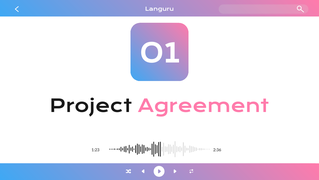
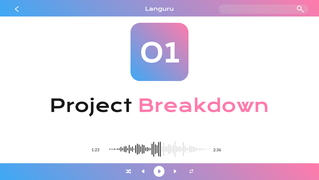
Agreement: Agreement -> Breakdown
